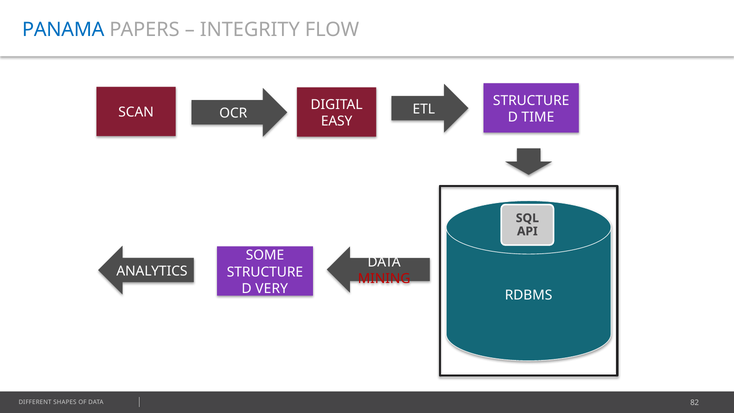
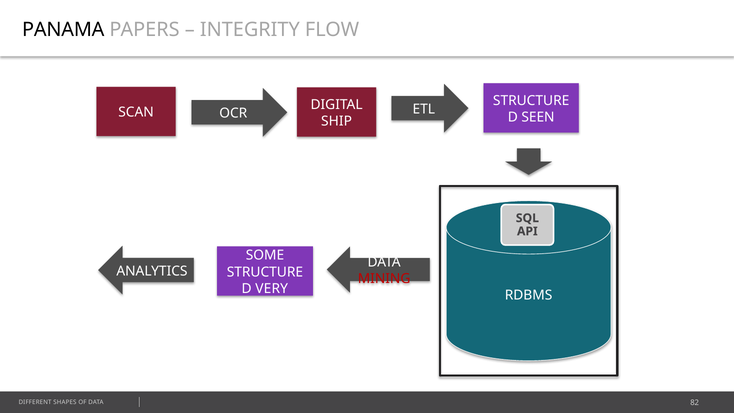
PANAMA colour: blue -> black
TIME: TIME -> SEEN
EASY: EASY -> SHIP
